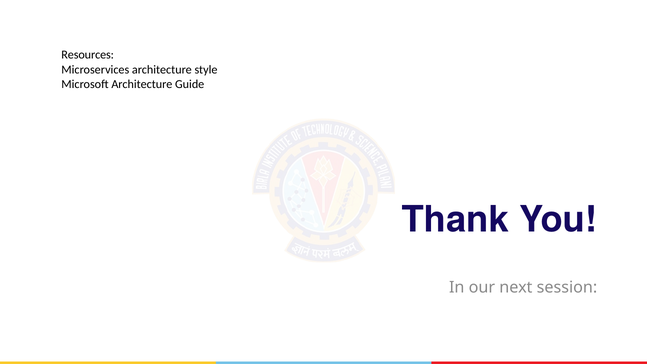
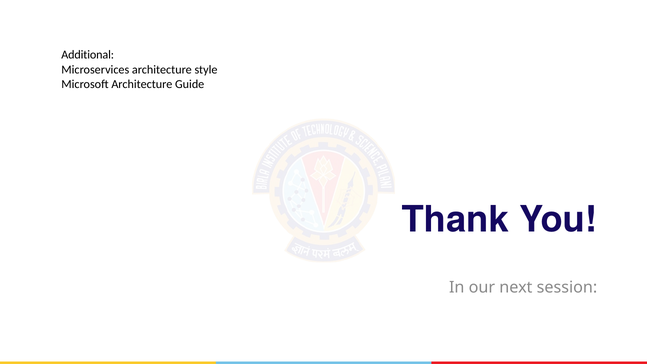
Resources: Resources -> Additional
